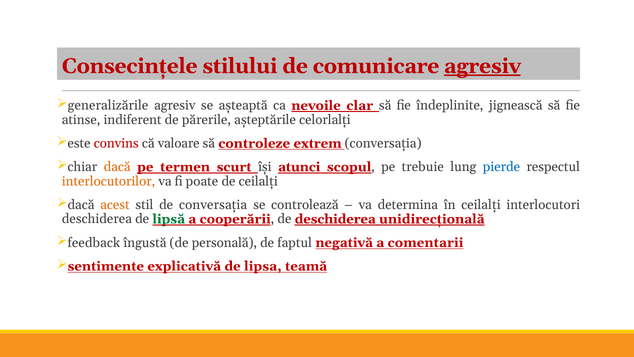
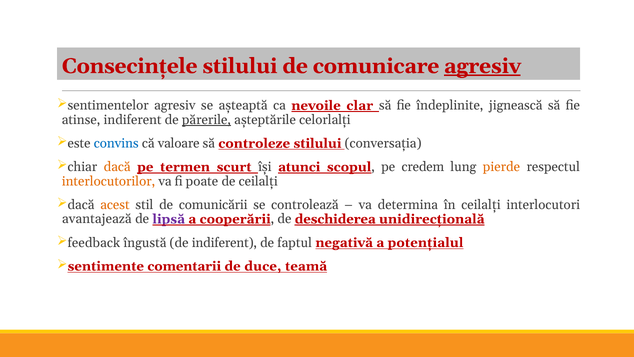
generalizările: generalizările -> sentimentelor
părerile underline: none -> present
convins colour: red -> blue
controleze extrem: extrem -> stilului
trebuie: trebuie -> credem
pierde colour: blue -> orange
de conversația: conversația -> comunicării
deschiderea at (97, 219): deschiderea -> avantajează
lipsă colour: green -> purple
de personală: personală -> indiferent
comentarii: comentarii -> potențialul
explicativă: explicativă -> comentarii
lipsa: lipsa -> duce
